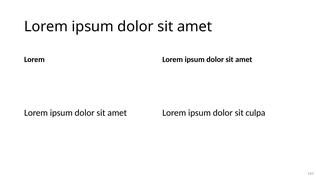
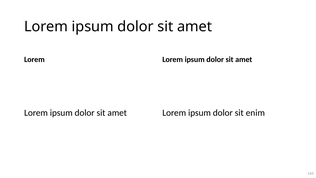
culpa: culpa -> enim
